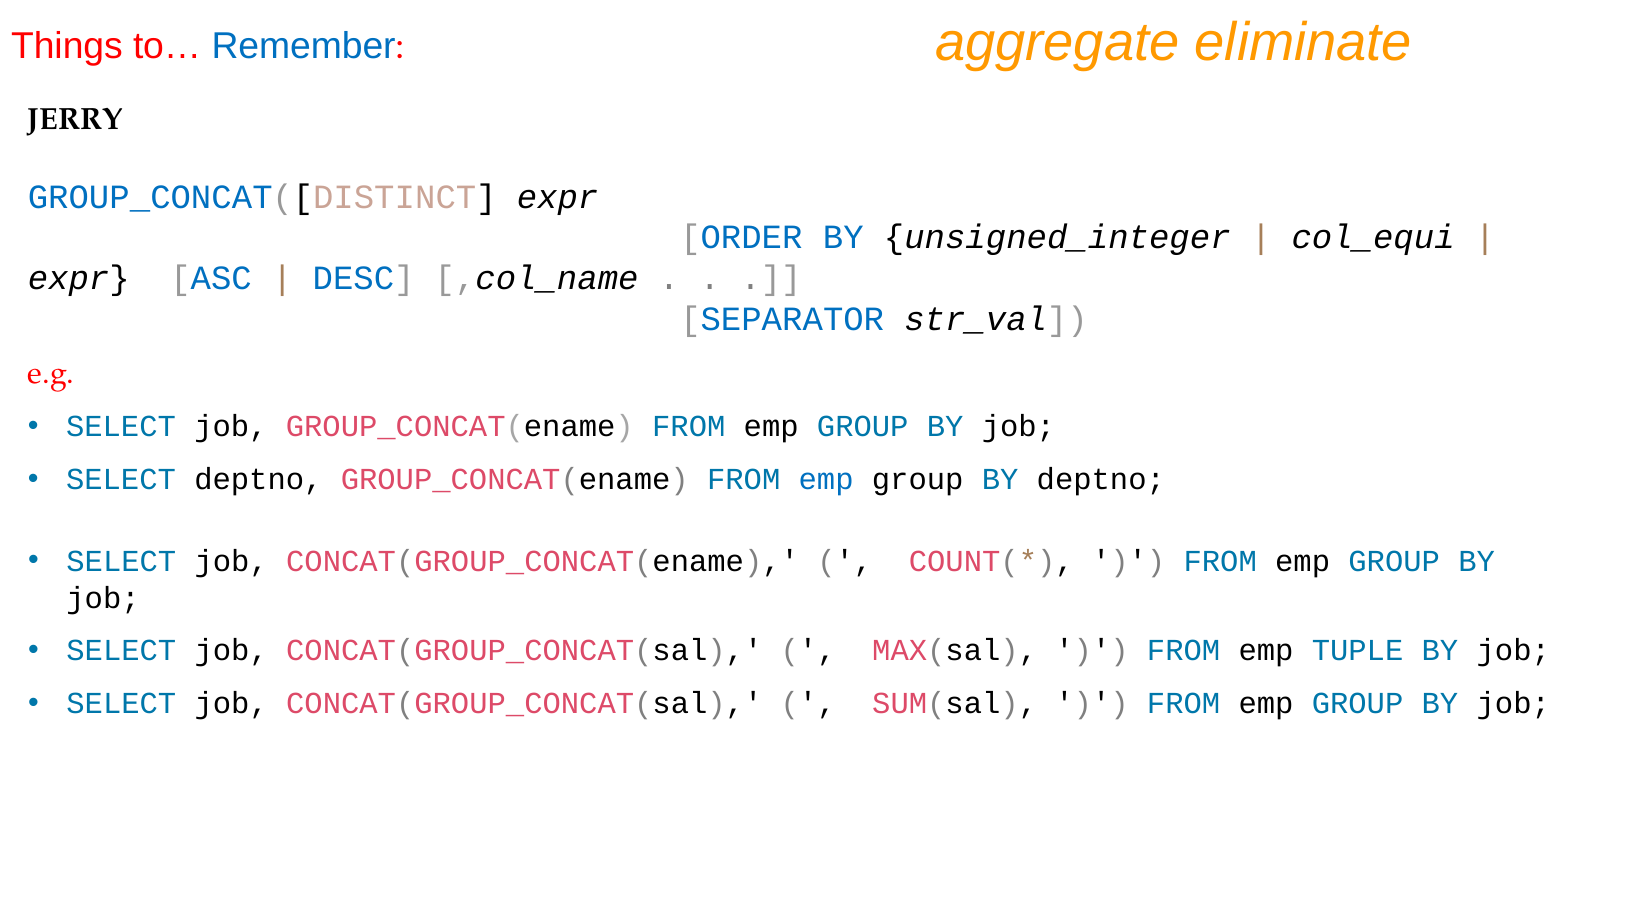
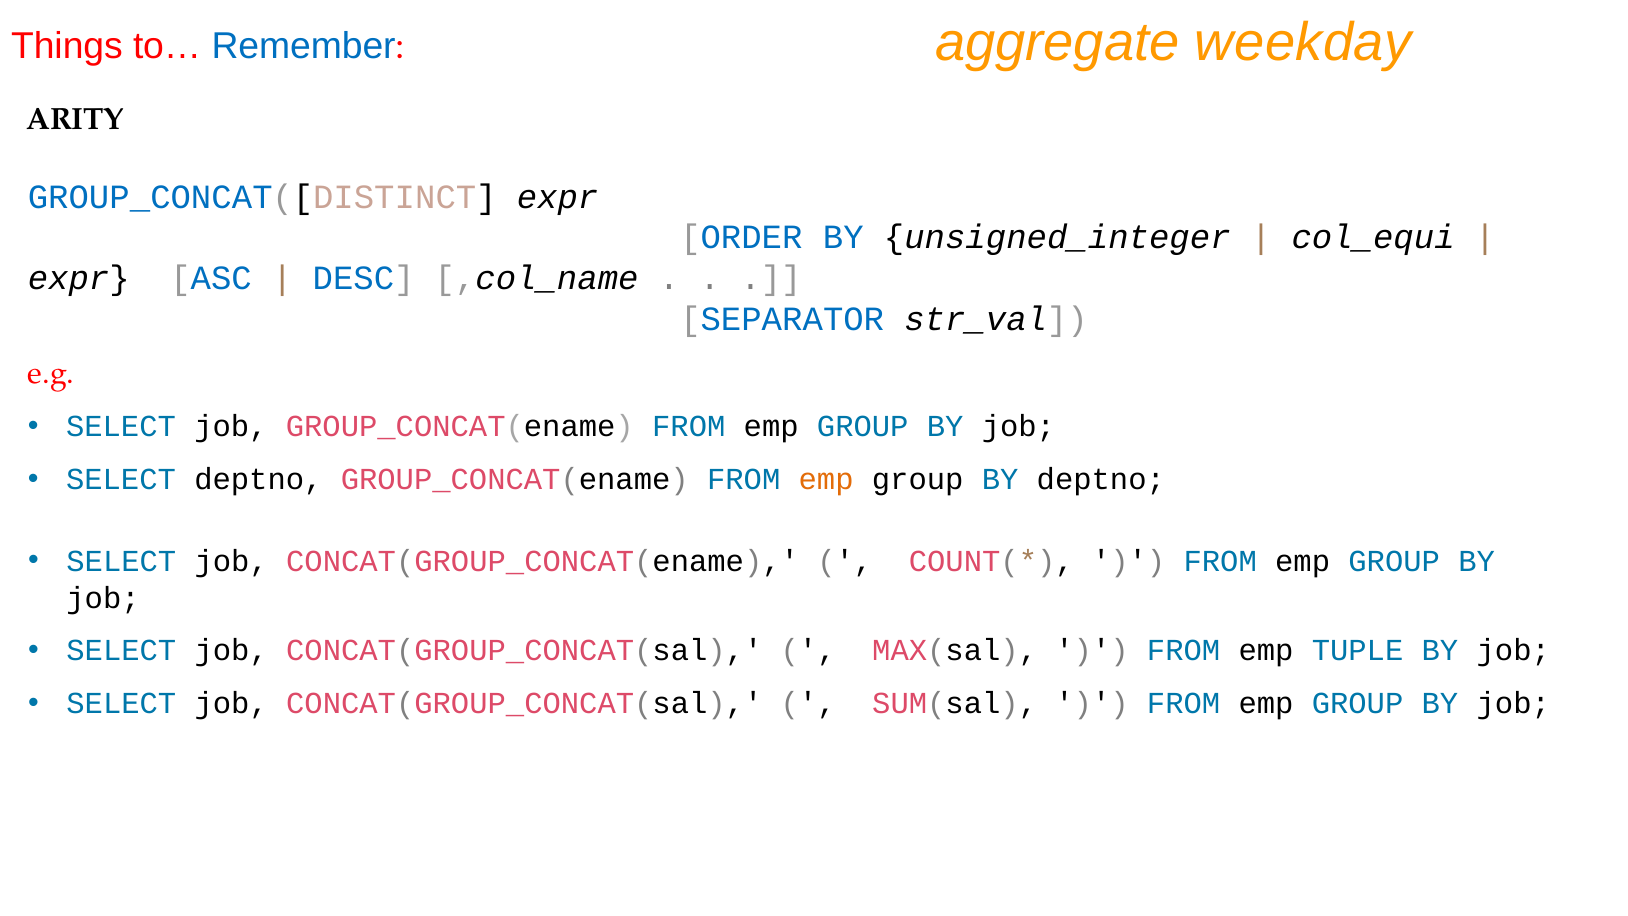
eliminate: eliminate -> weekday
JERRY: JERRY -> ARITY
emp at (826, 480) colour: blue -> orange
